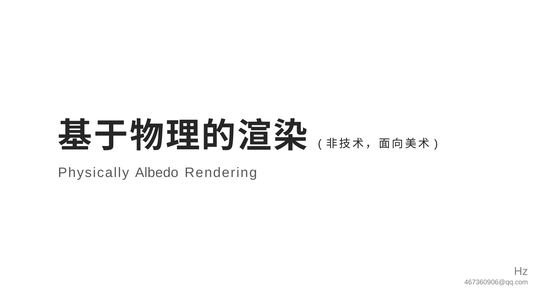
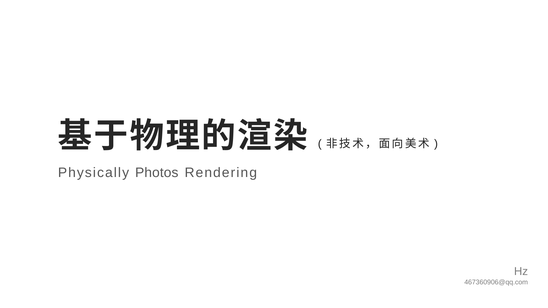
Albedo: Albedo -> Photos
